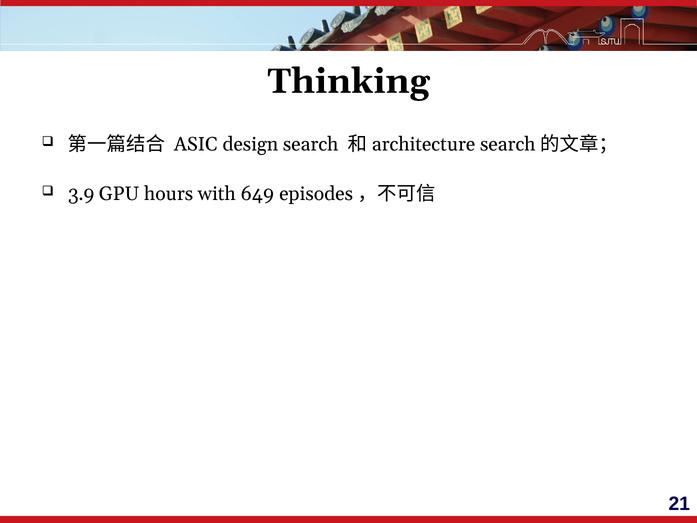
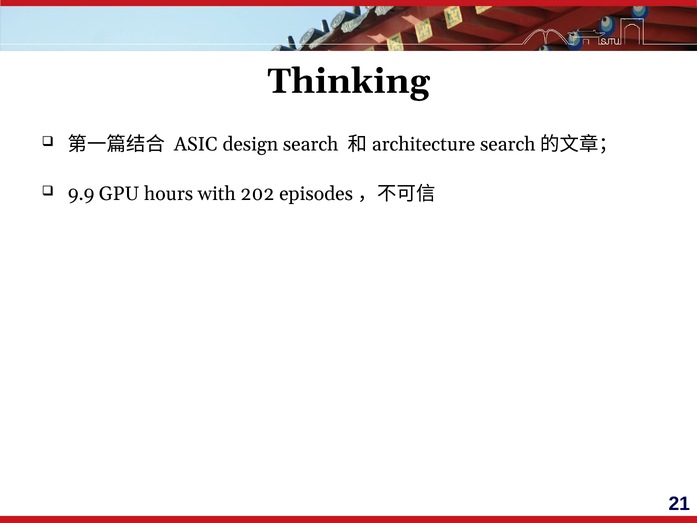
3.9: 3.9 -> 9.9
649: 649 -> 202
